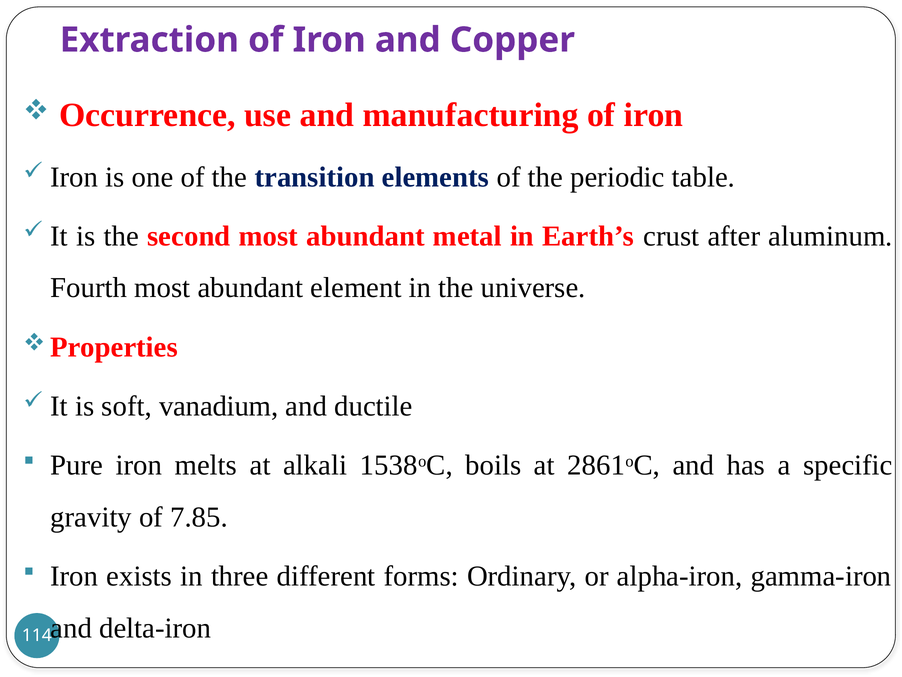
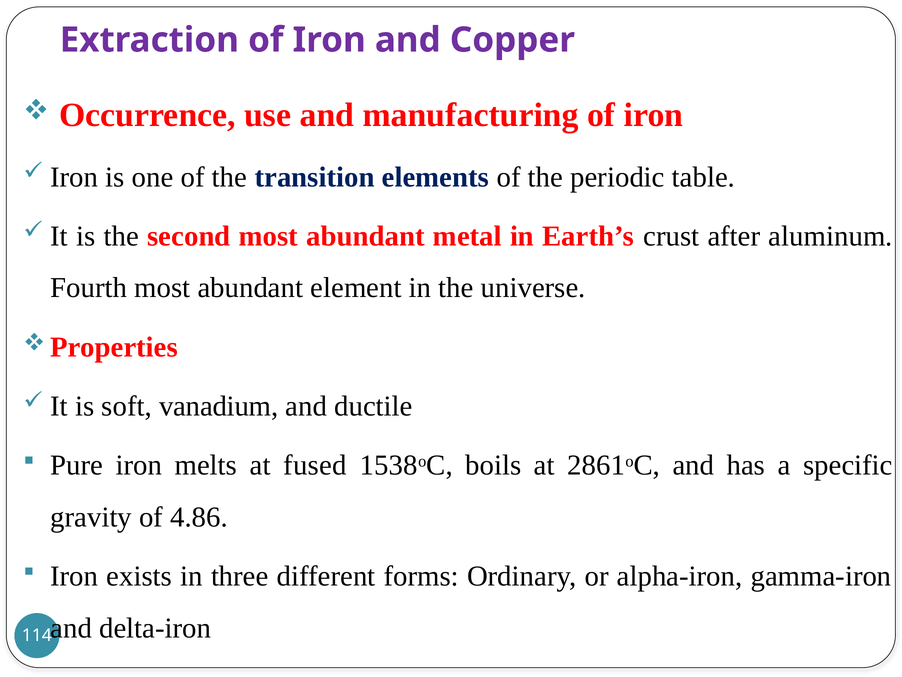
alkali: alkali -> fused
7.85: 7.85 -> 4.86
